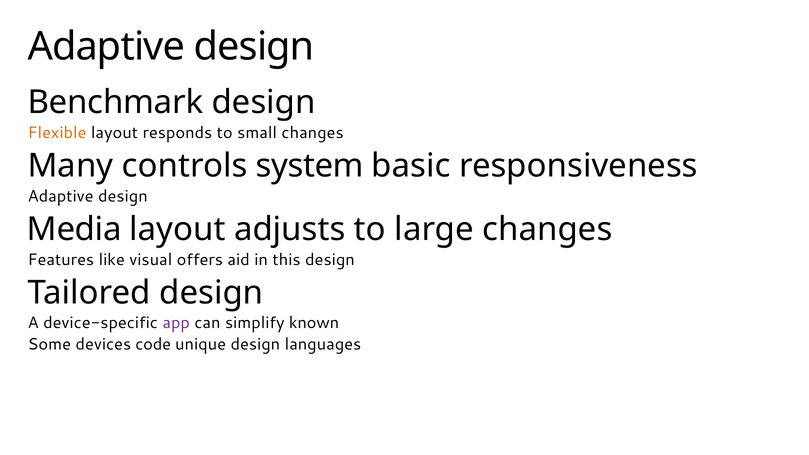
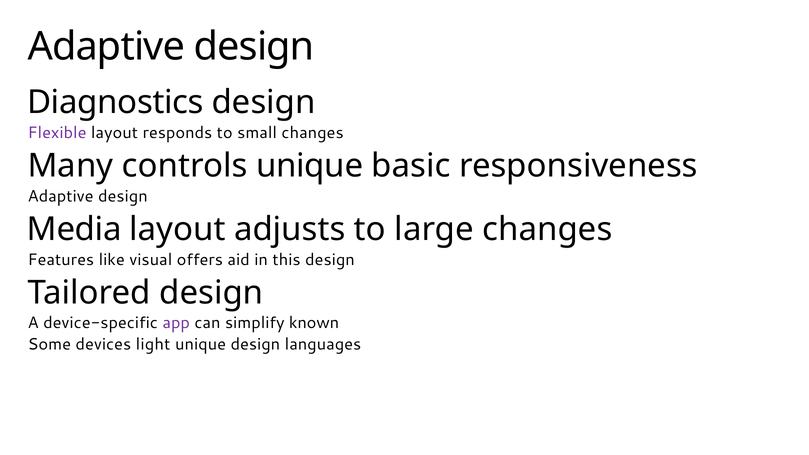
Benchmark: Benchmark -> Diagnostics
Flexible colour: orange -> purple
controls system: system -> unique
code: code -> light
